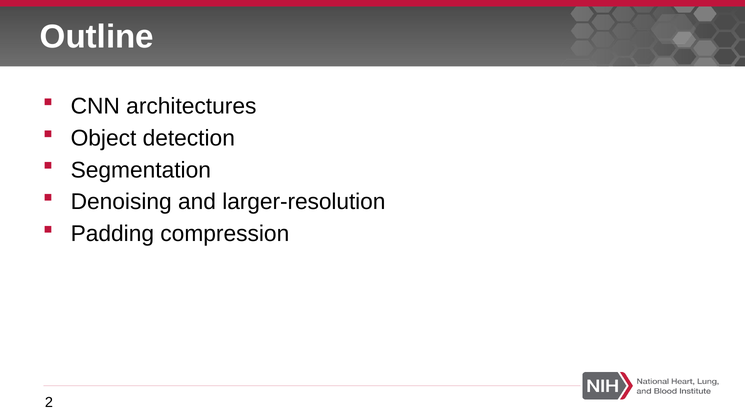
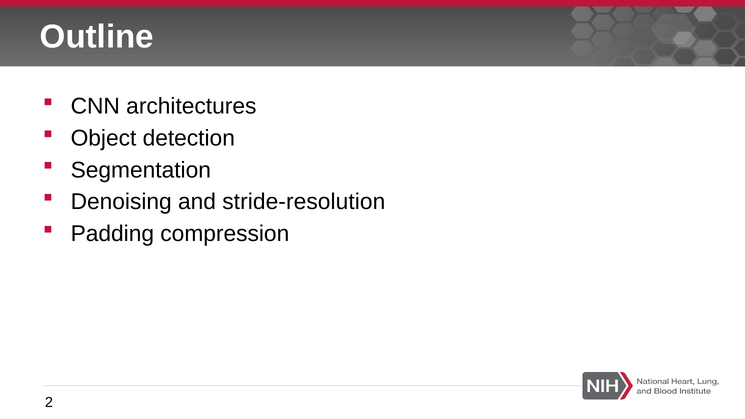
larger-resolution: larger-resolution -> stride-resolution
